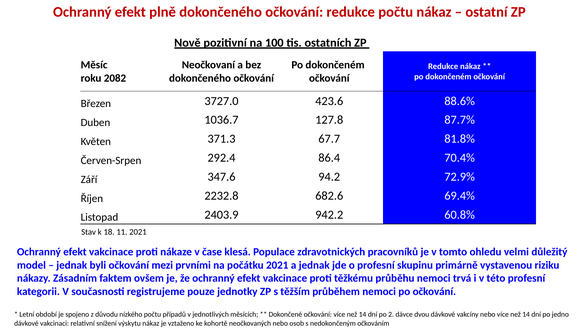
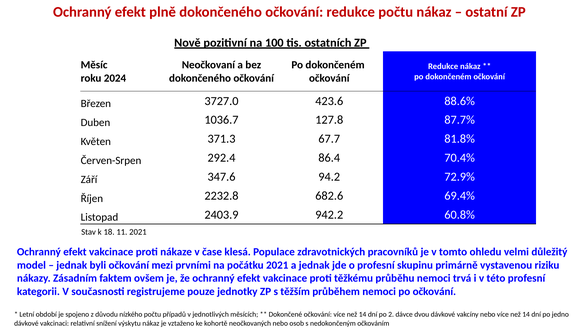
2082: 2082 -> 2024
